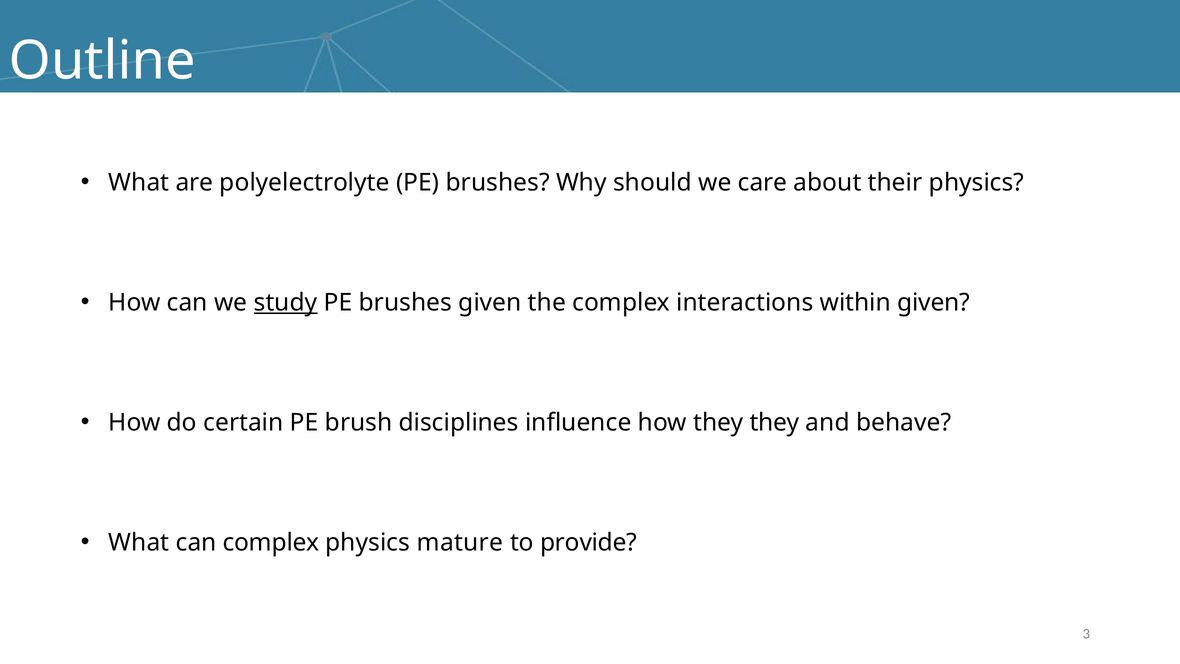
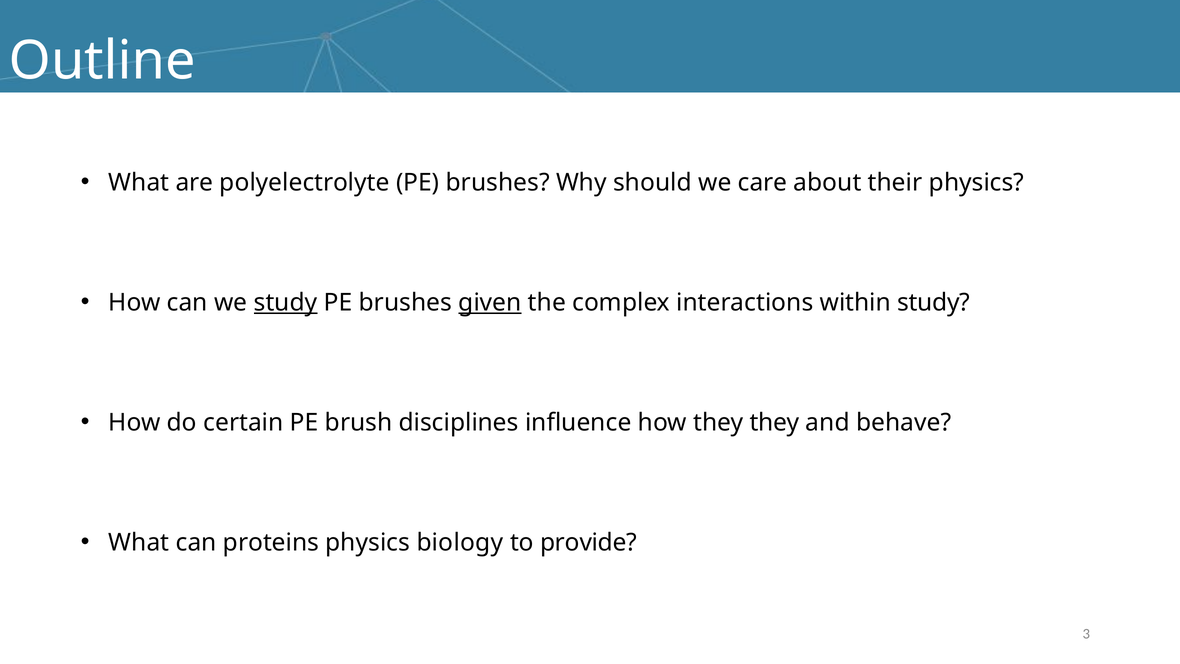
given at (490, 302) underline: none -> present
within given: given -> study
can complex: complex -> proteins
mature: mature -> biology
